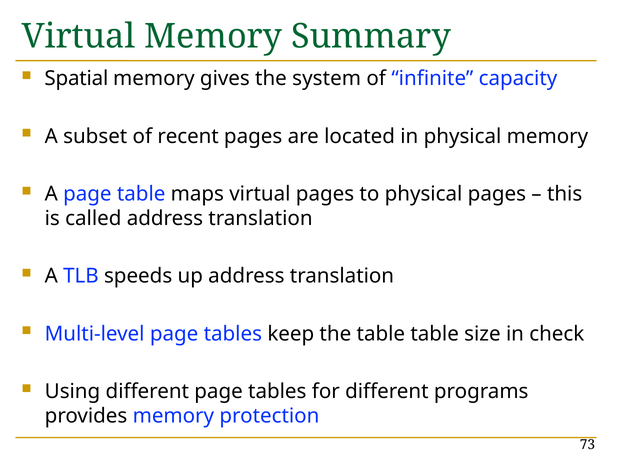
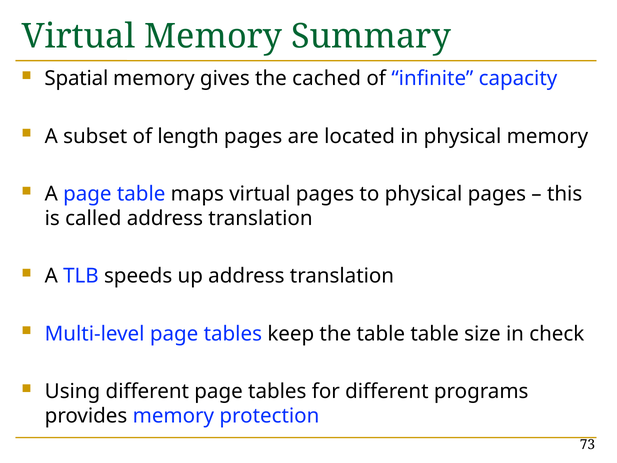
system: system -> cached
recent: recent -> length
